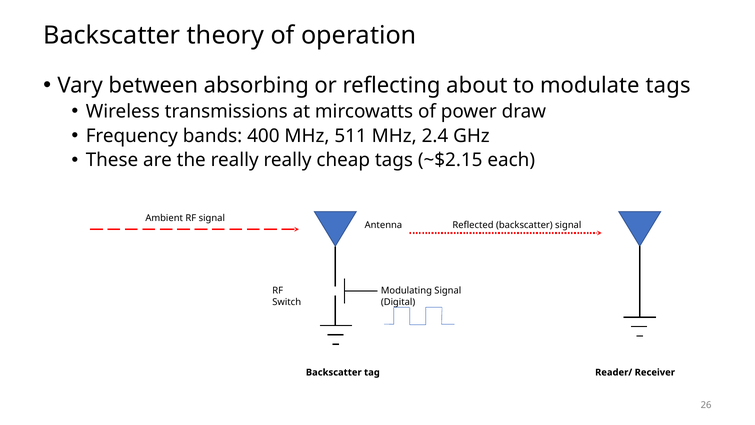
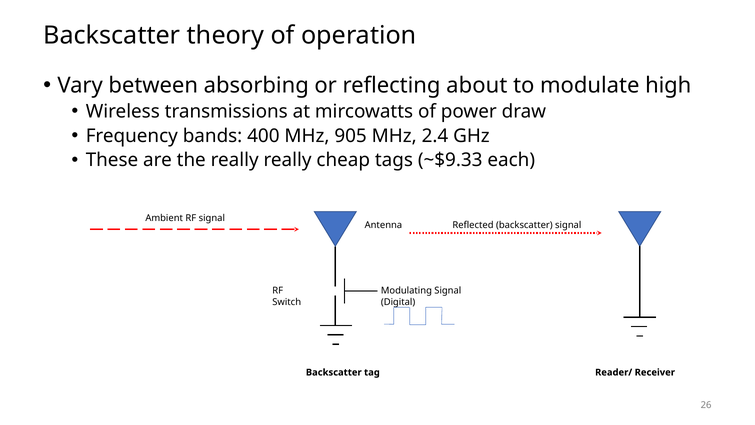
modulate tags: tags -> high
511: 511 -> 905
~$2.15: ~$2.15 -> ~$9.33
